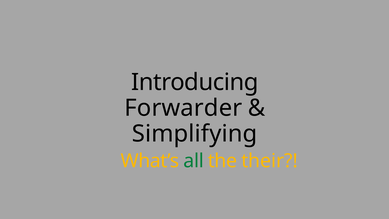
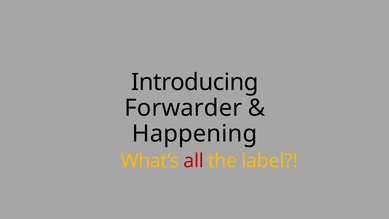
Simplifying: Simplifying -> Happening
all colour: green -> red
their: their -> label
